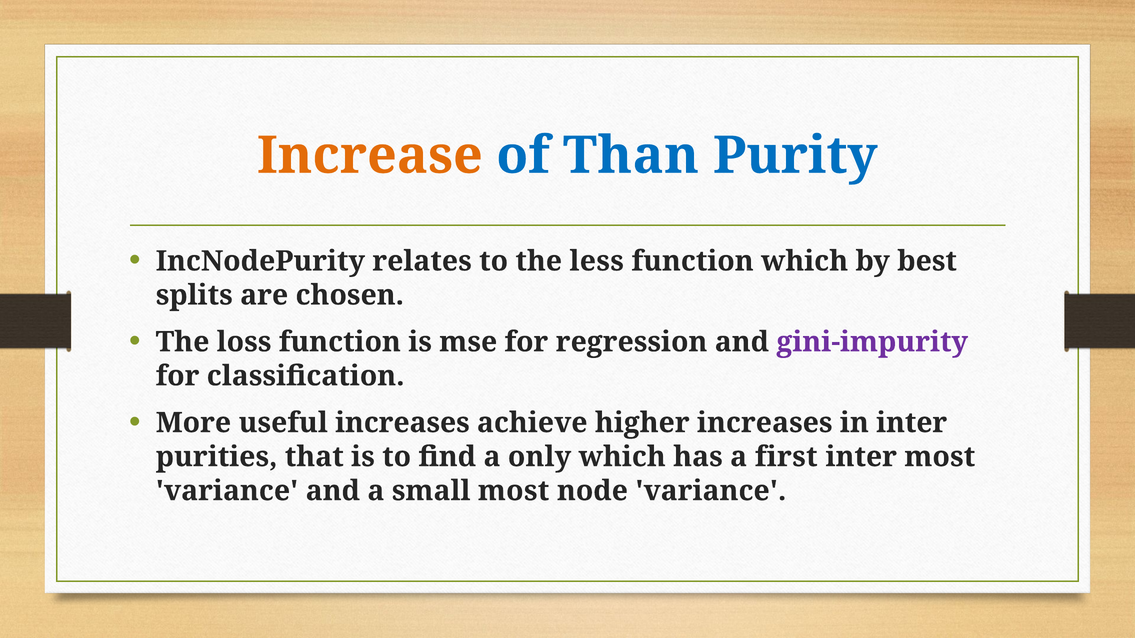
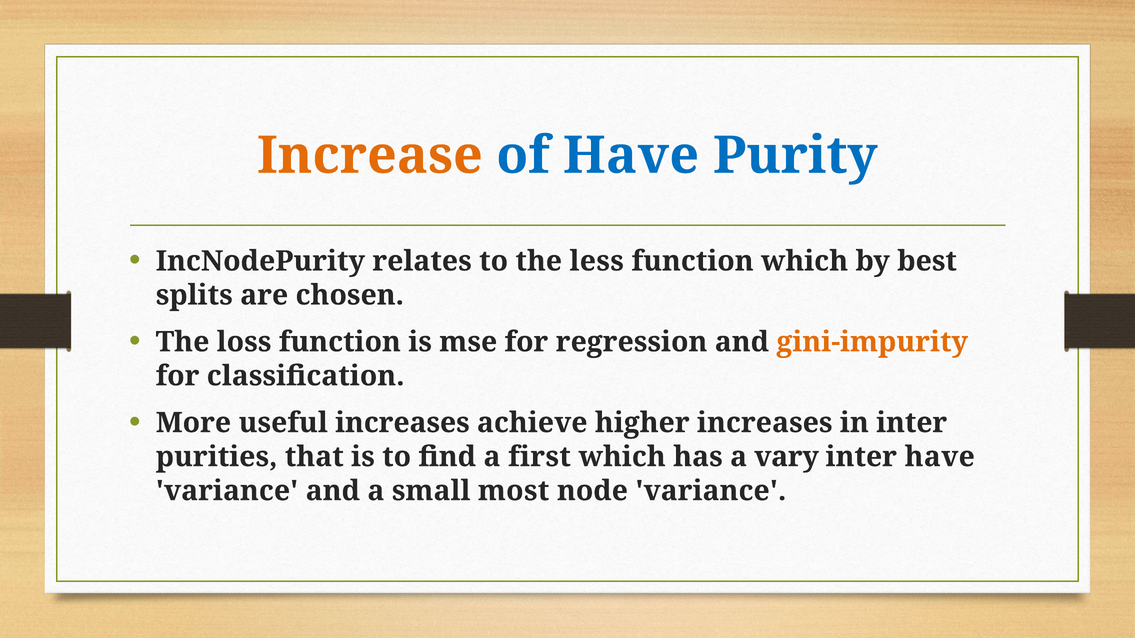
of Than: Than -> Have
gini-impurity colour: purple -> orange
only: only -> first
first: first -> vary
inter most: most -> have
